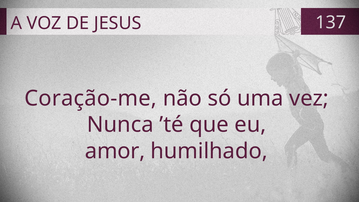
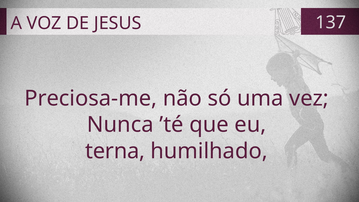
Coração-me: Coração-me -> Preciosa-me
amor: amor -> terna
